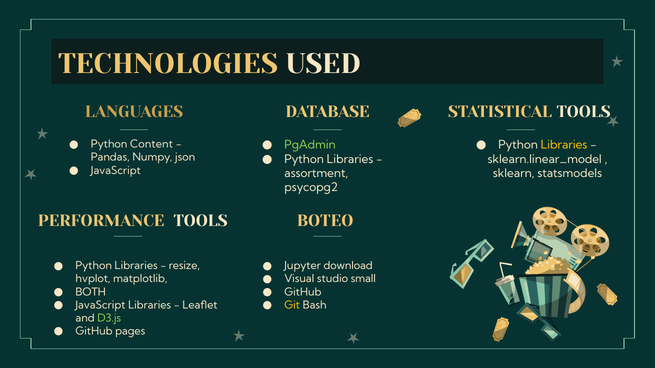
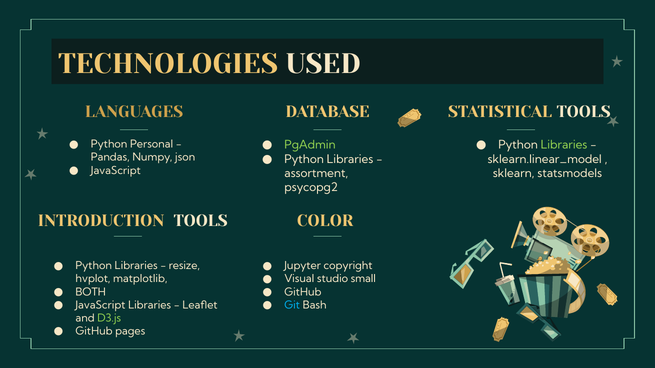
Content: Content -> Personal
Libraries at (564, 145) colour: yellow -> light green
PERFORMANCE: PERFORMANCE -> INTRODUCTION
BOTEO: BOTEO -> COLOR
download: download -> copyright
Git colour: yellow -> light blue
